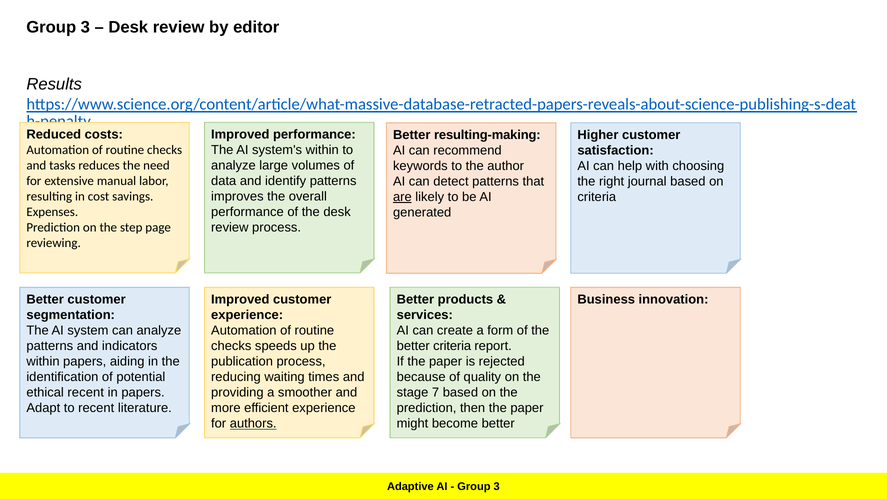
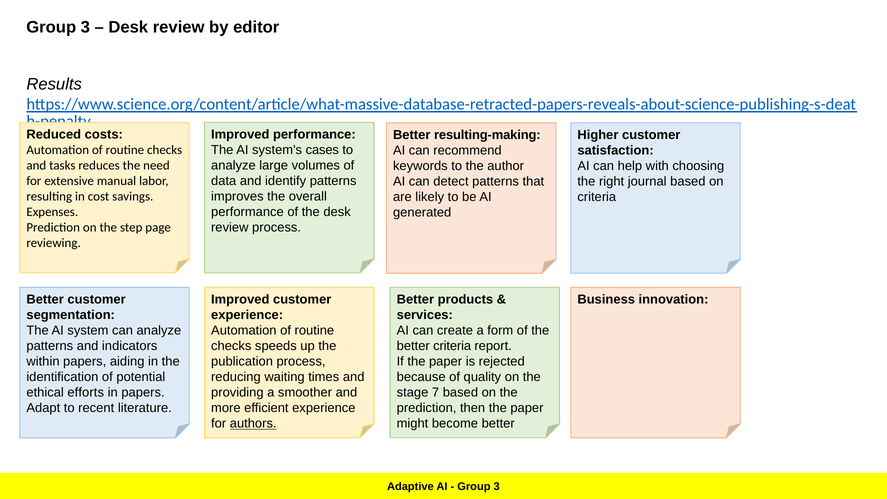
system's within: within -> cases
are underline: present -> none
ethical recent: recent -> efforts
